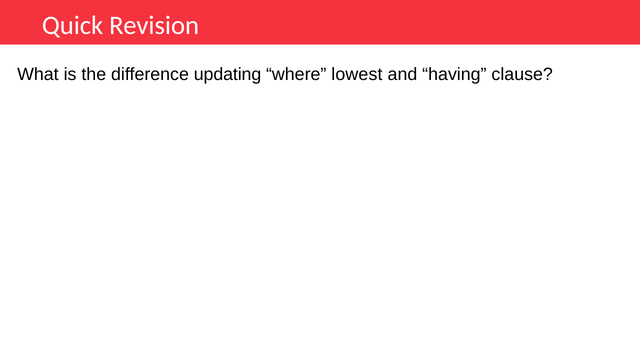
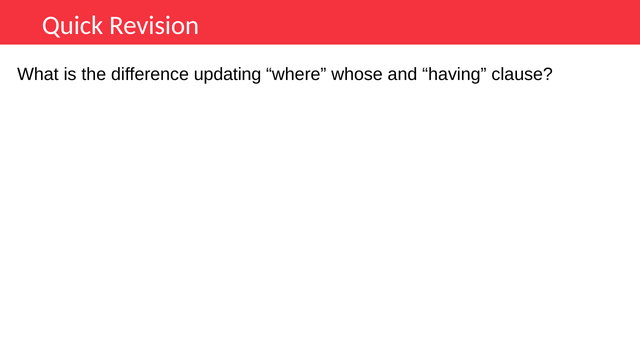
lowest: lowest -> whose
